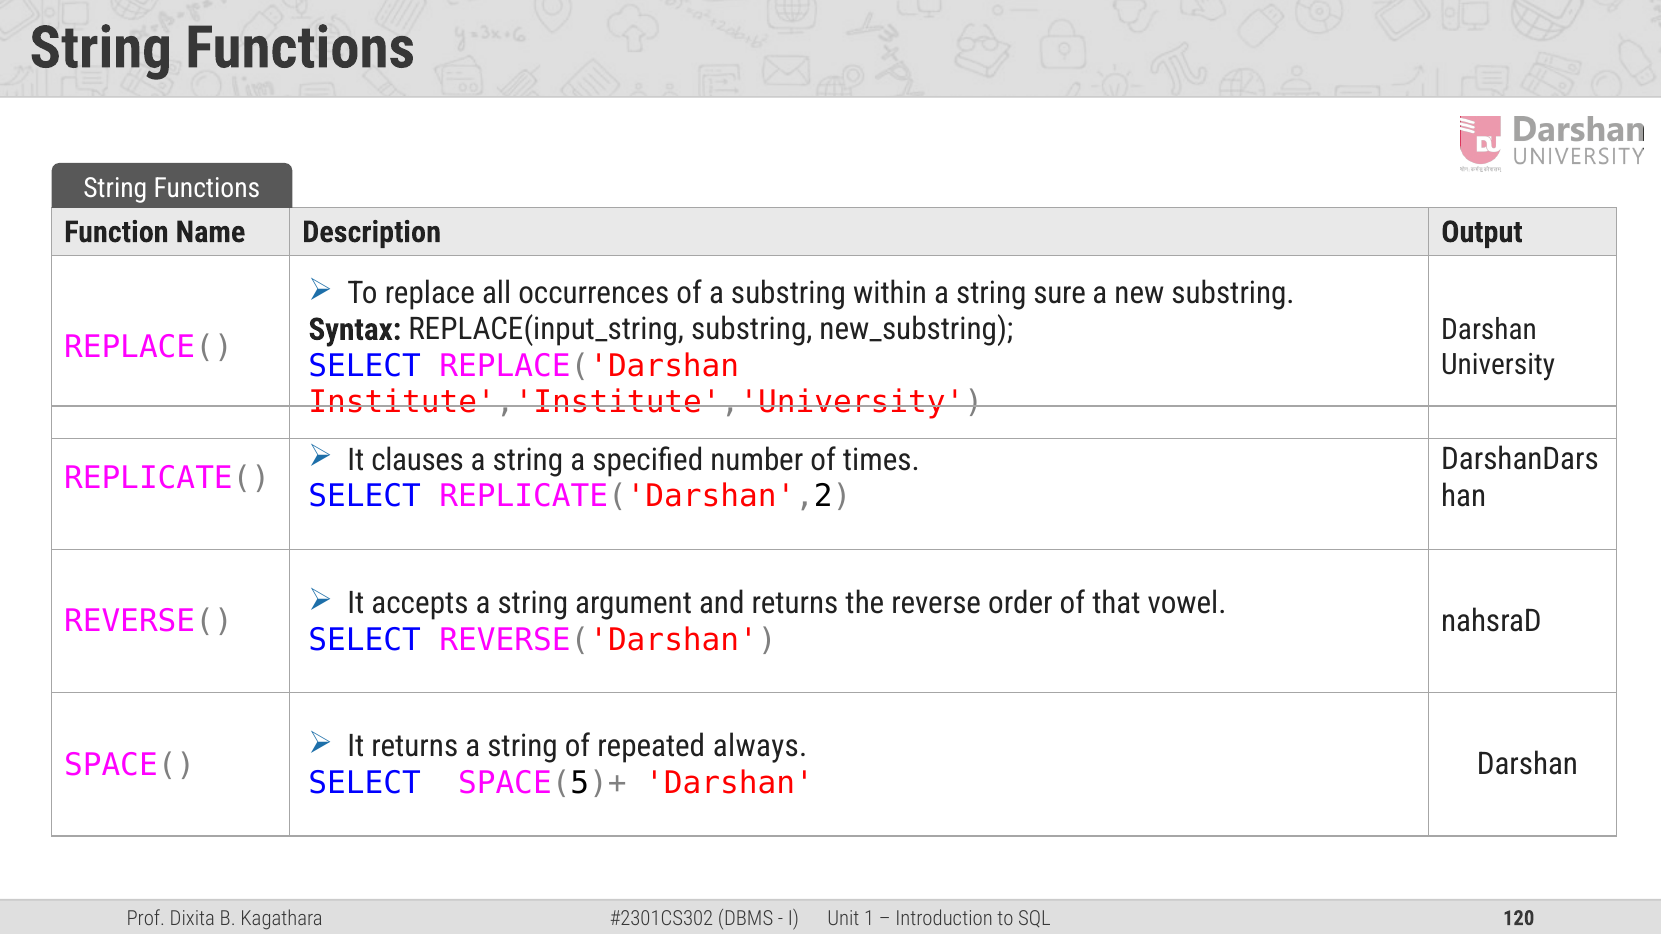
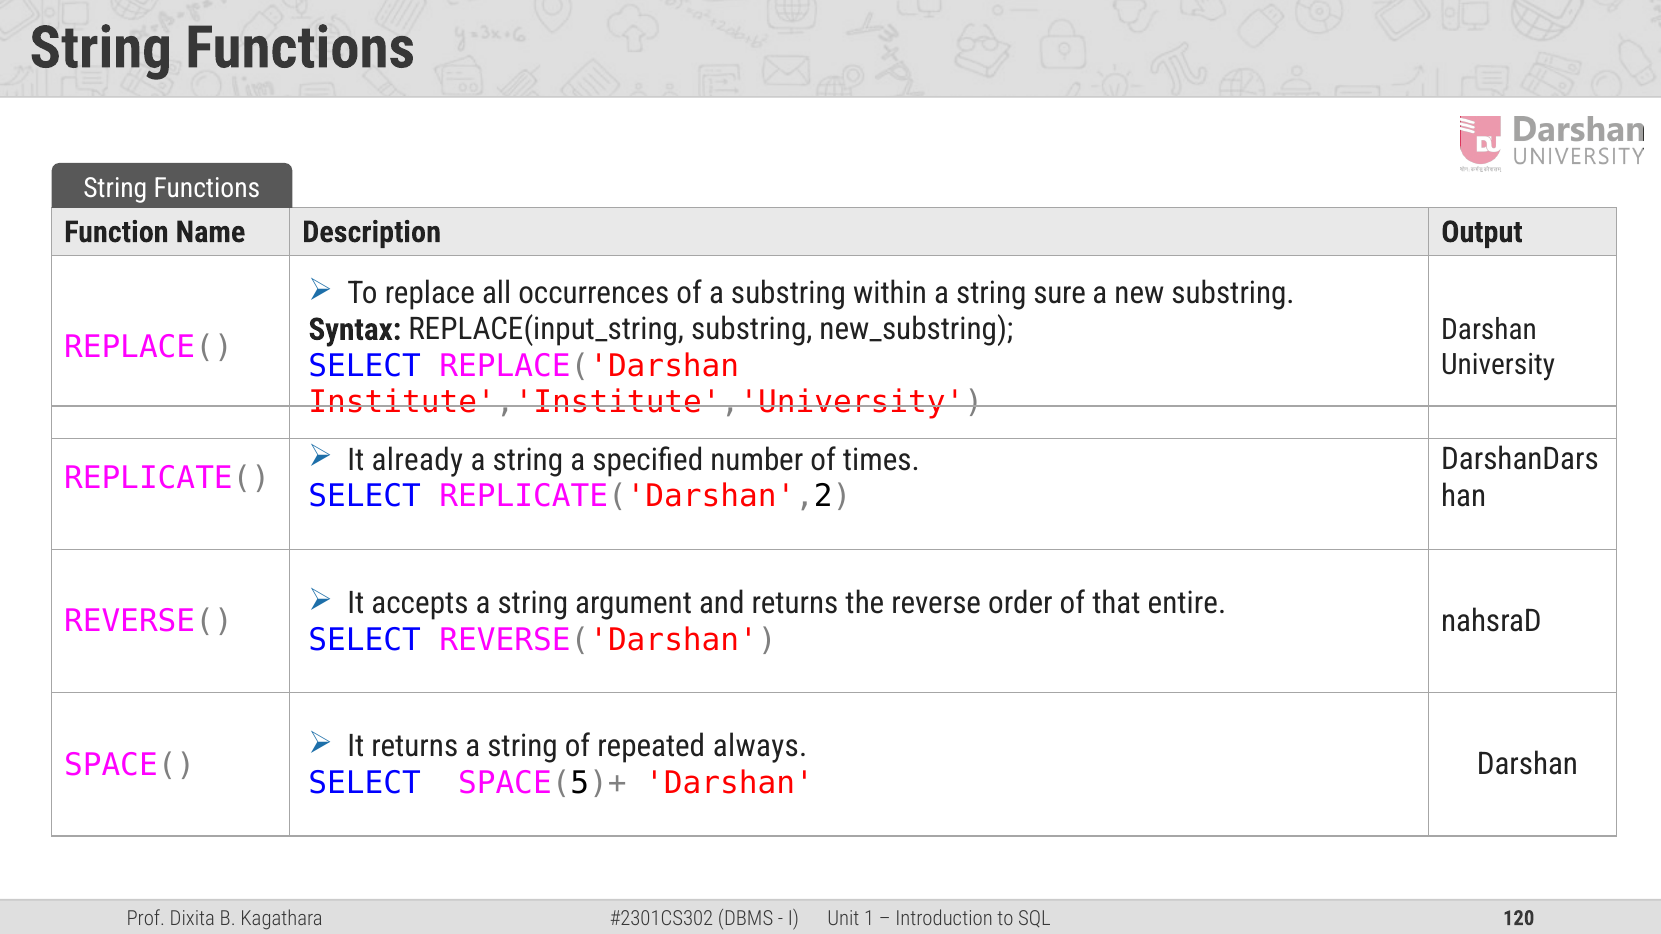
clauses: clauses -> already
vowel: vowel -> entire
